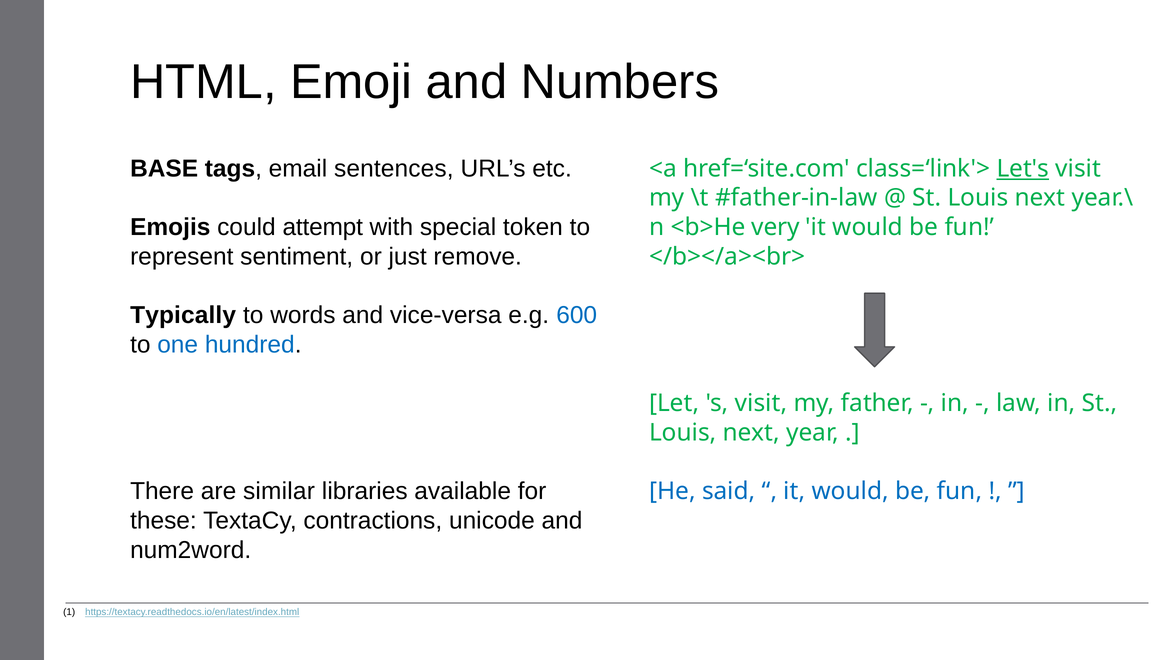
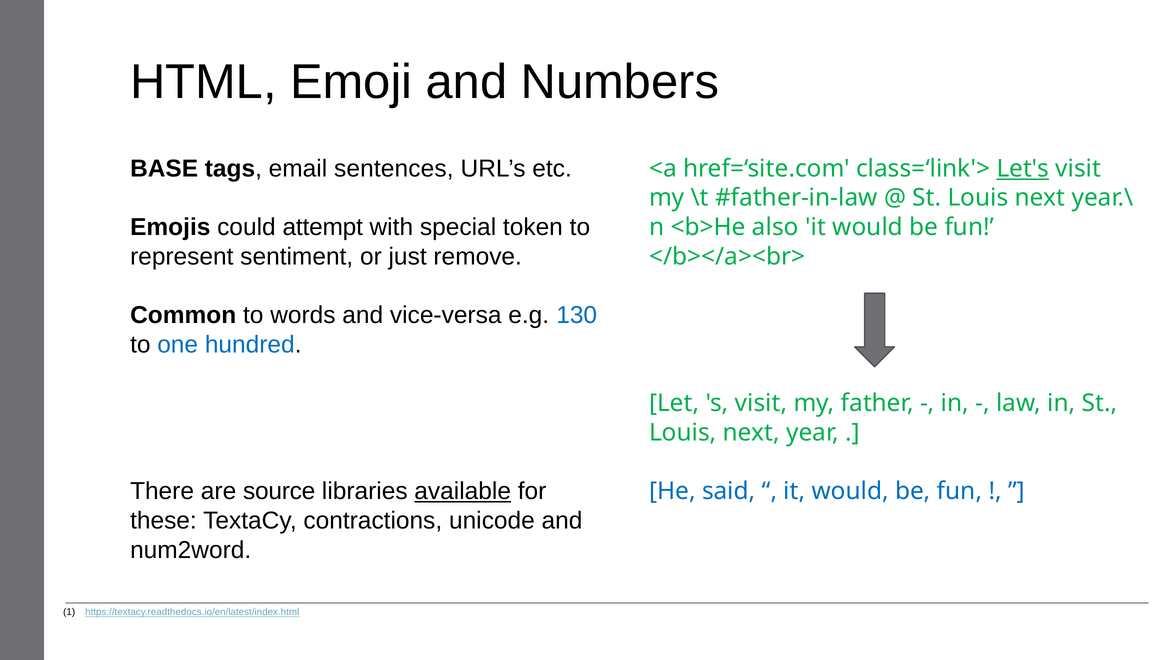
very: very -> also
Typically: Typically -> Common
600: 600 -> 130
similar: similar -> source
available underline: none -> present
